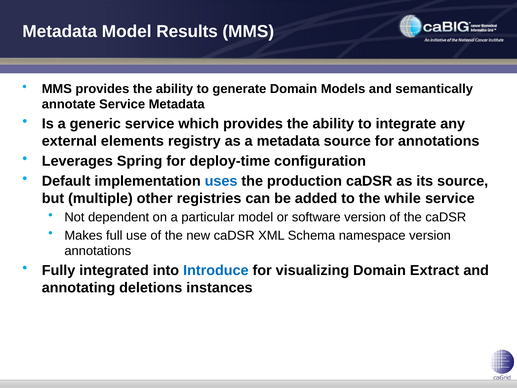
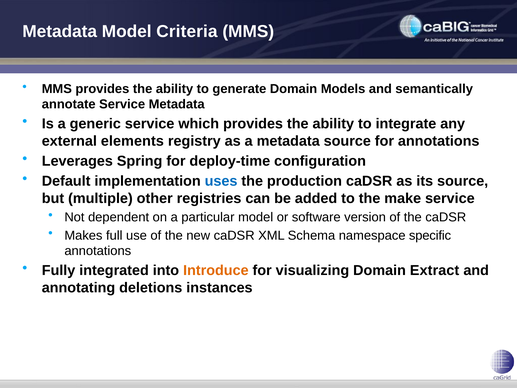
Results: Results -> Criteria
while: while -> make
namespace version: version -> specific
Introduce colour: blue -> orange
